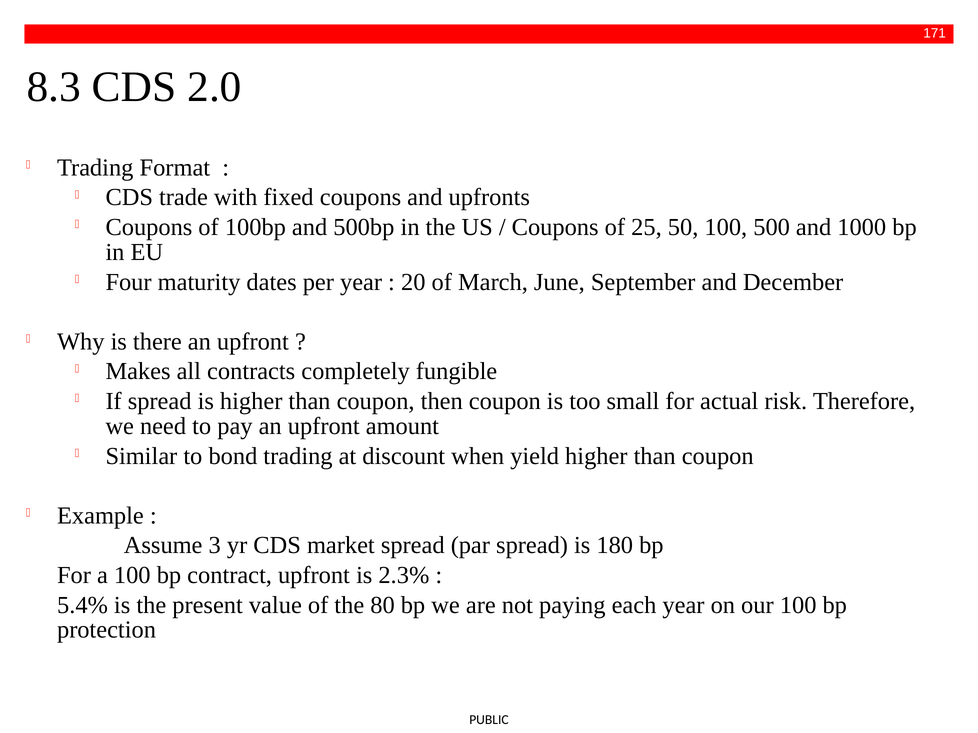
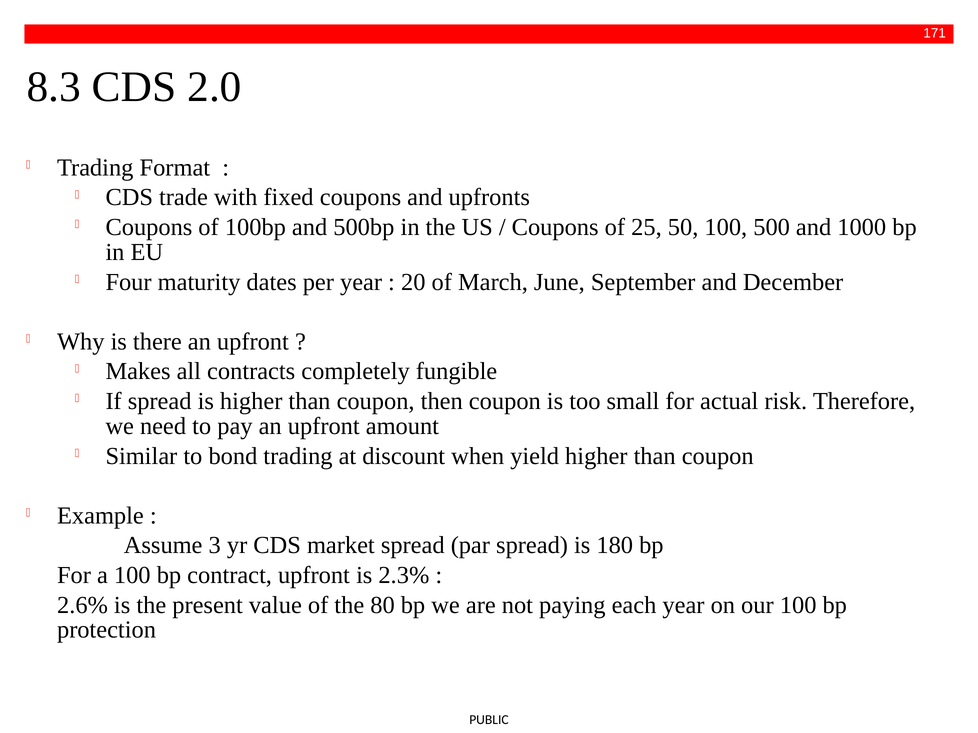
5.4%: 5.4% -> 2.6%
